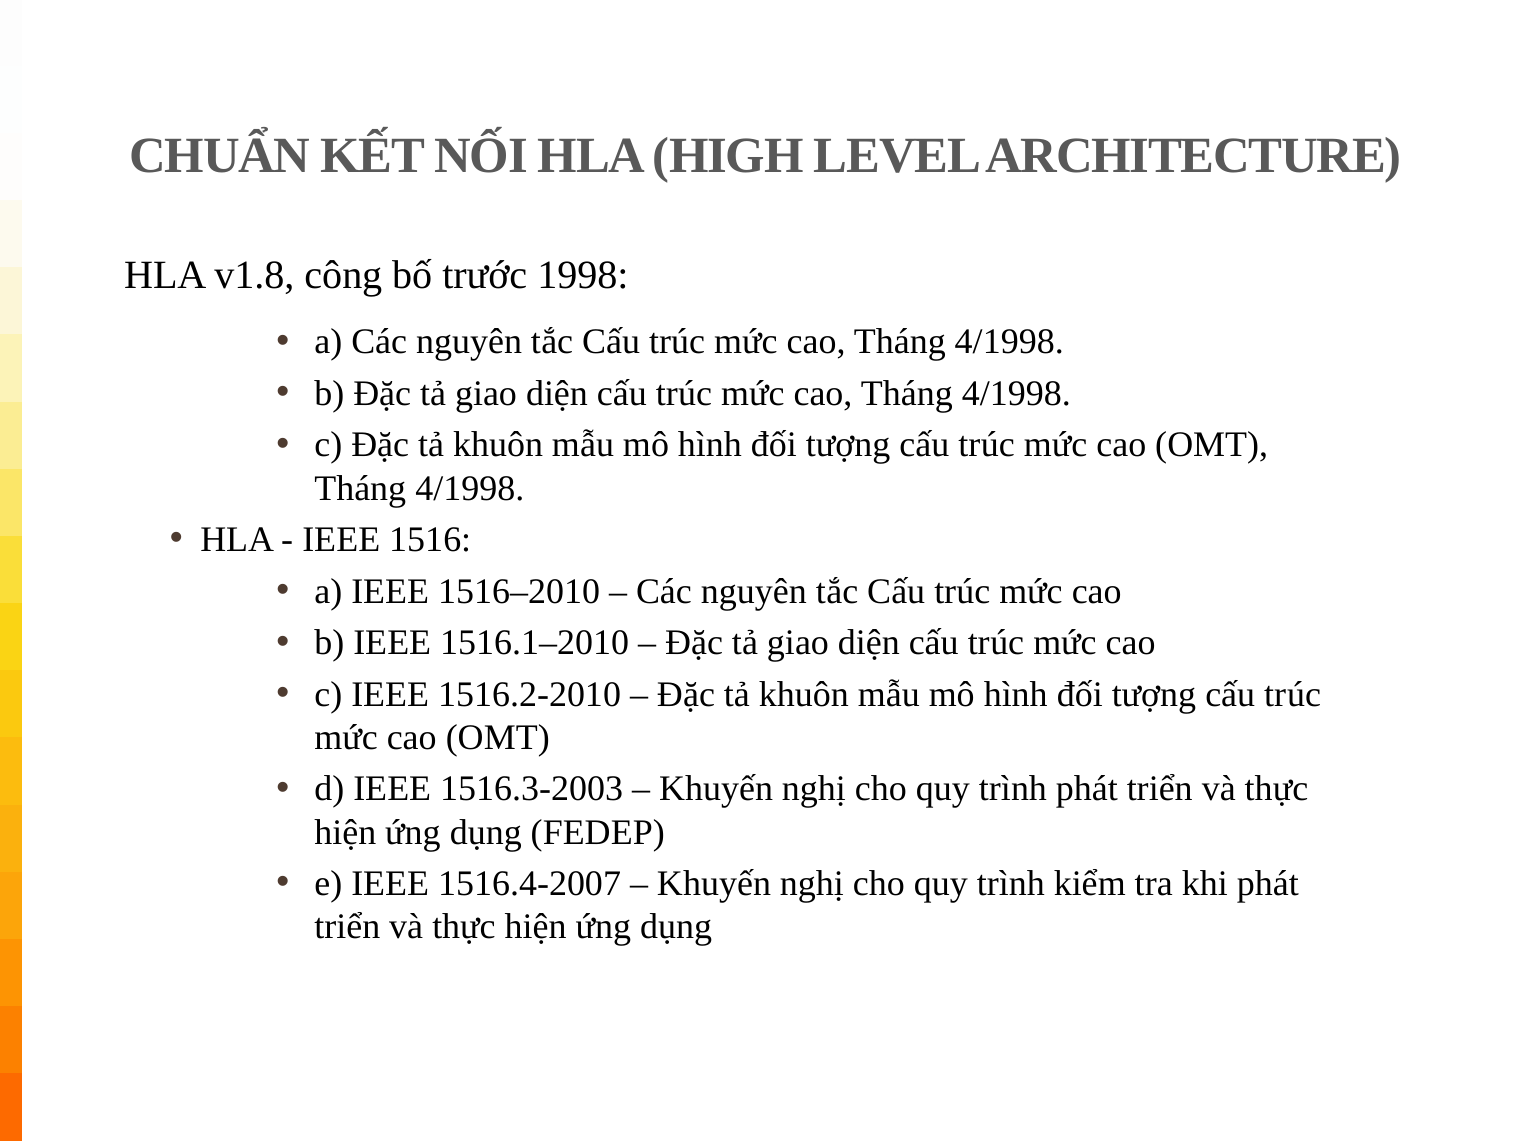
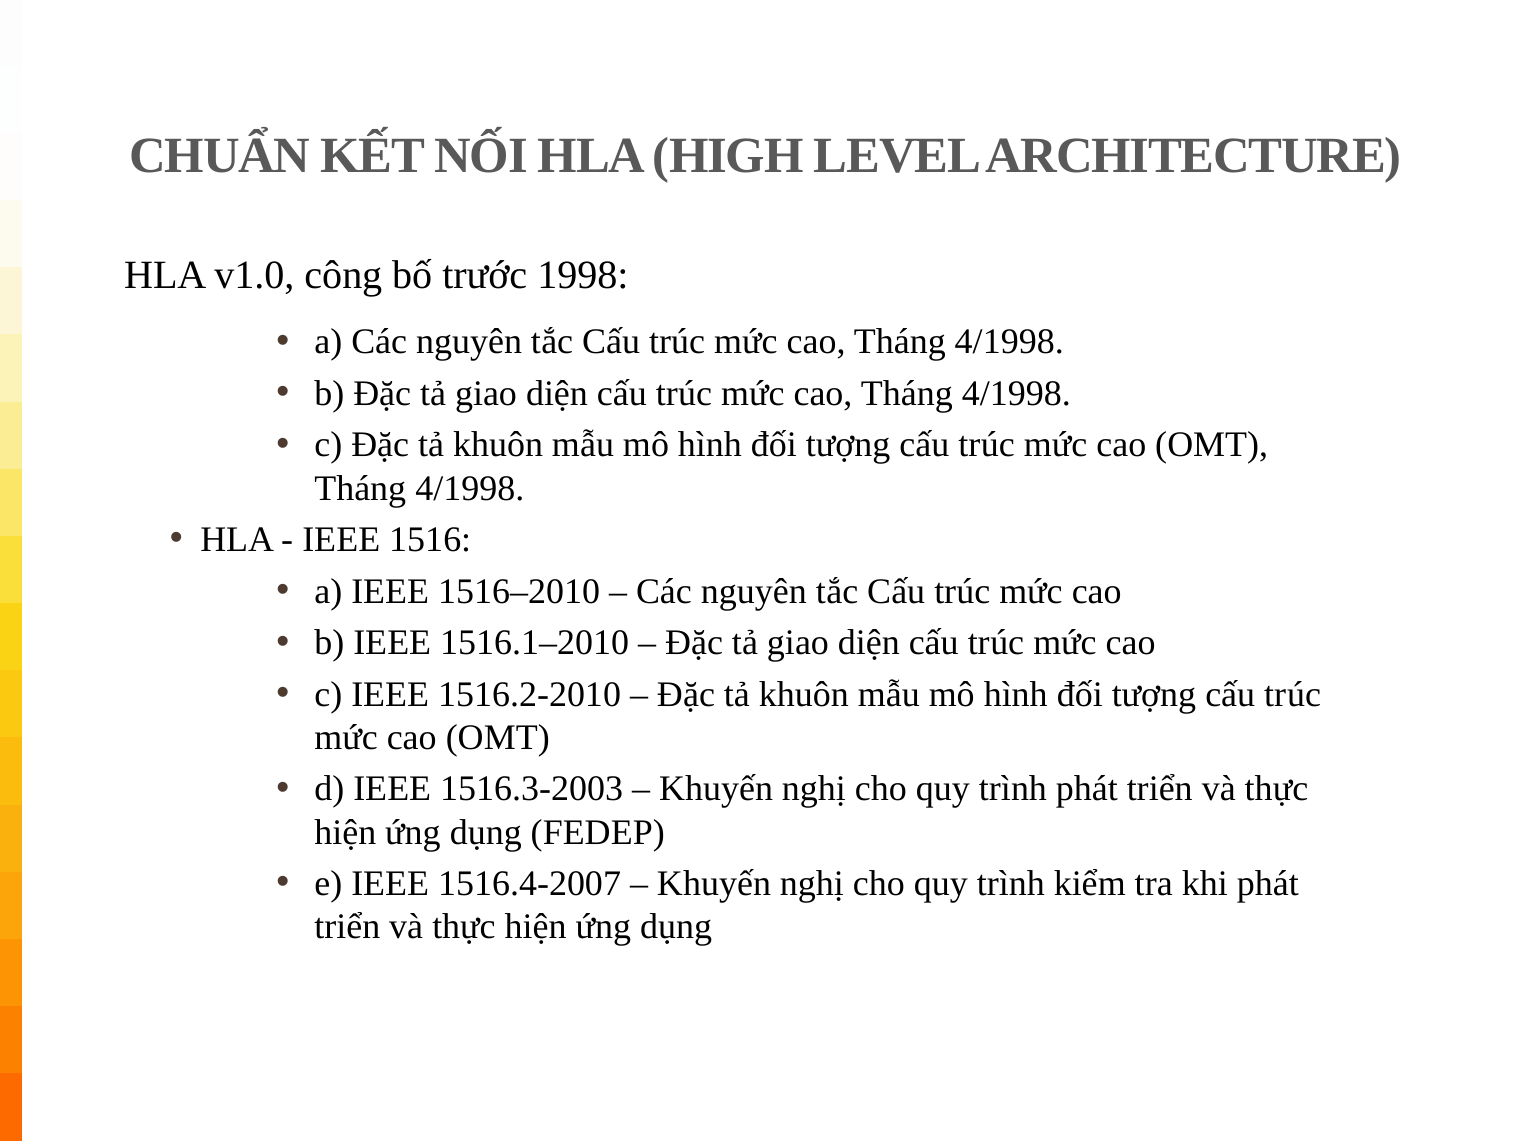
v1.8: v1.8 -> v1.0
